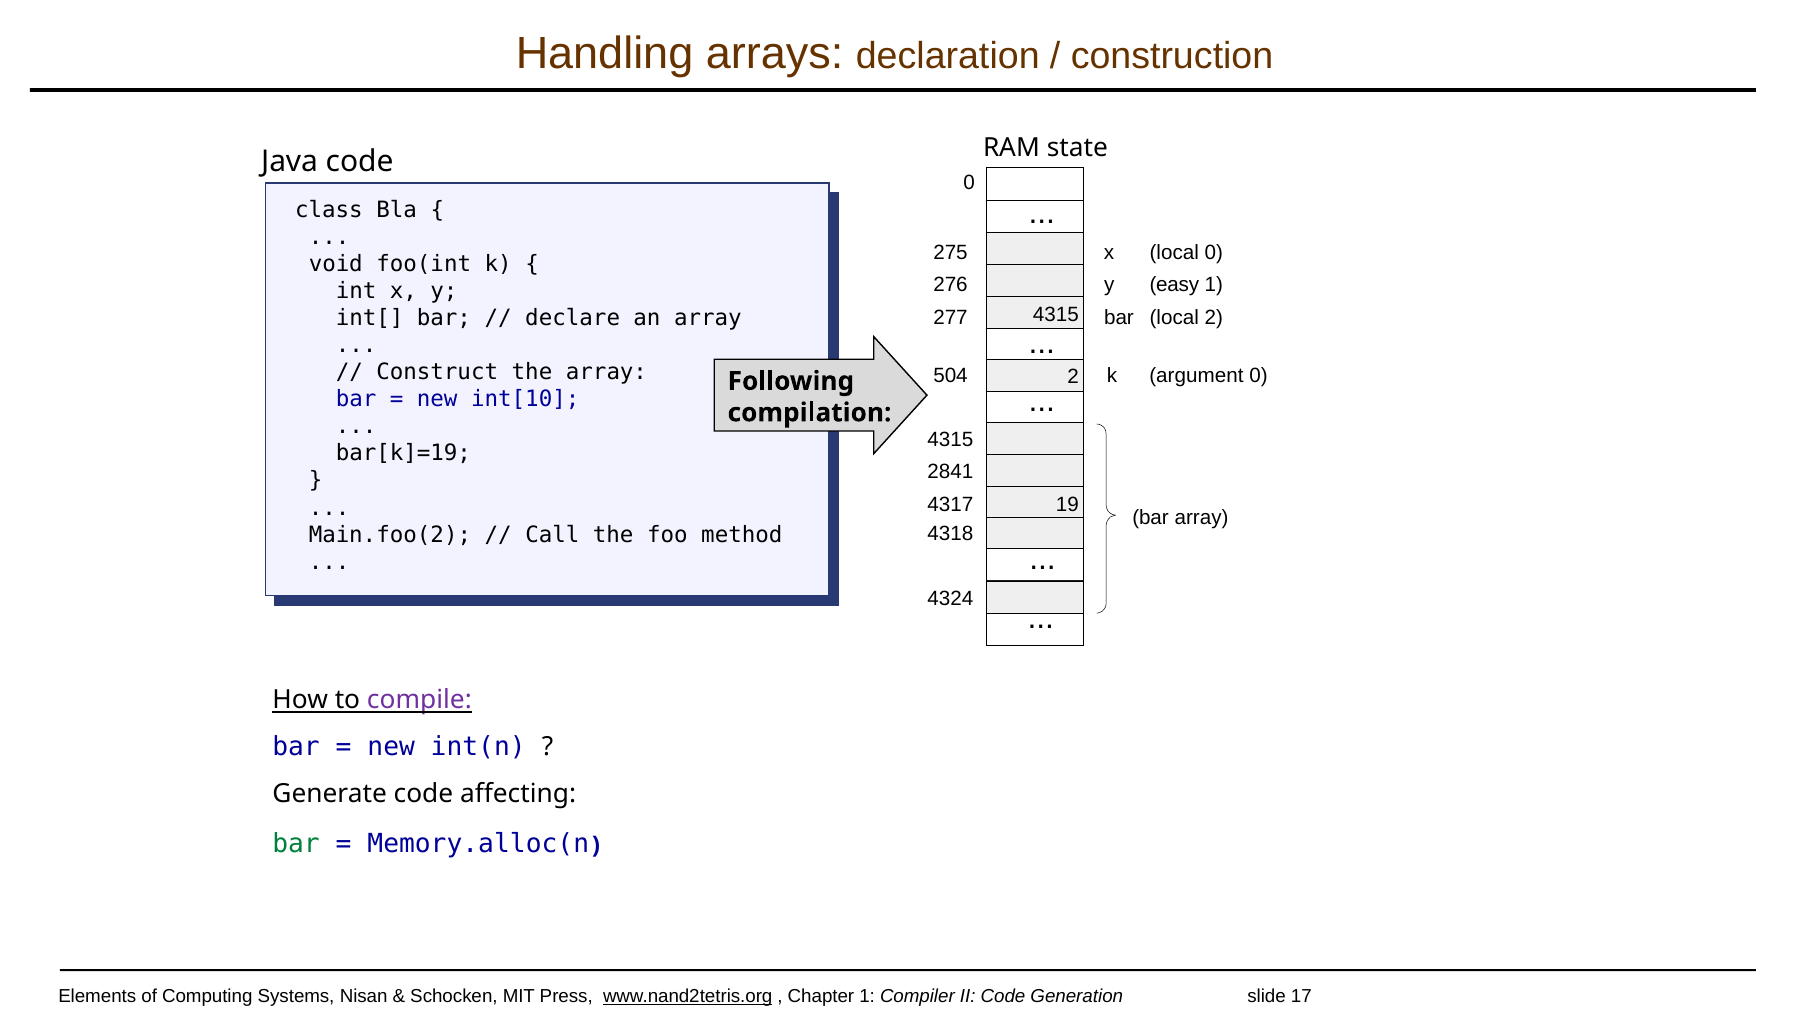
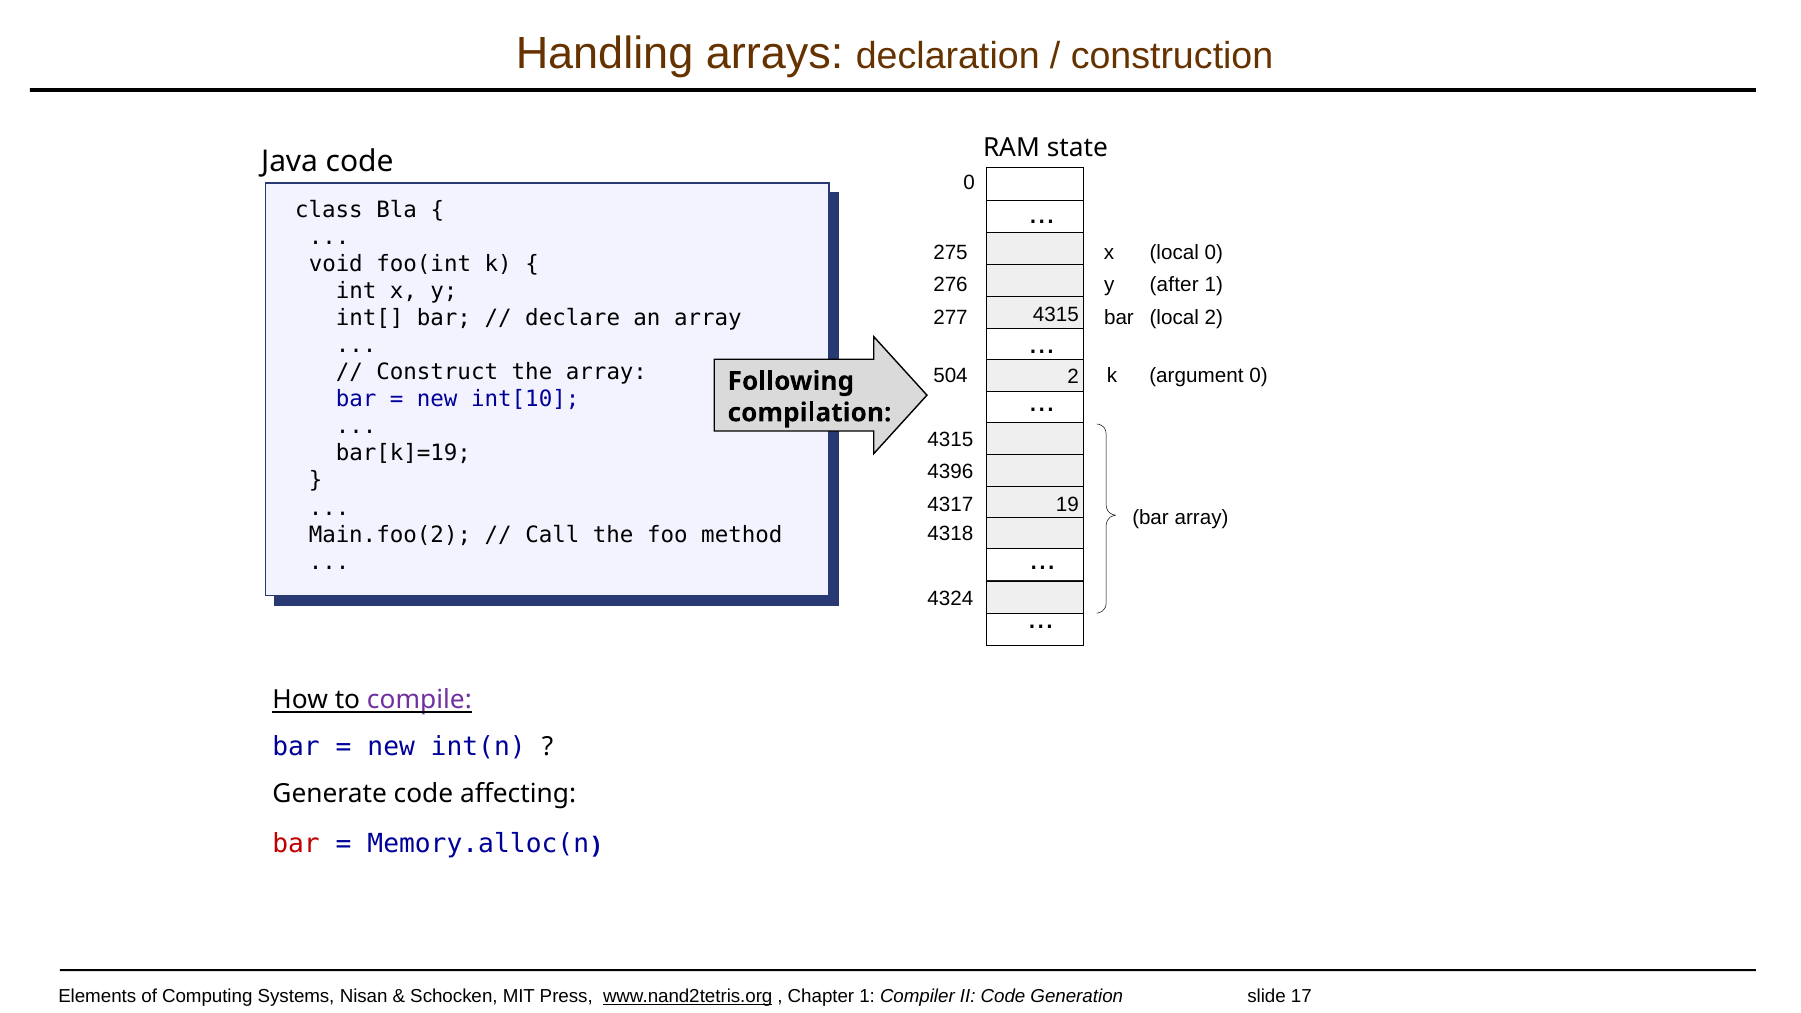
easy: easy -> after
2841: 2841 -> 4396
bar at (296, 843) colour: green -> red
